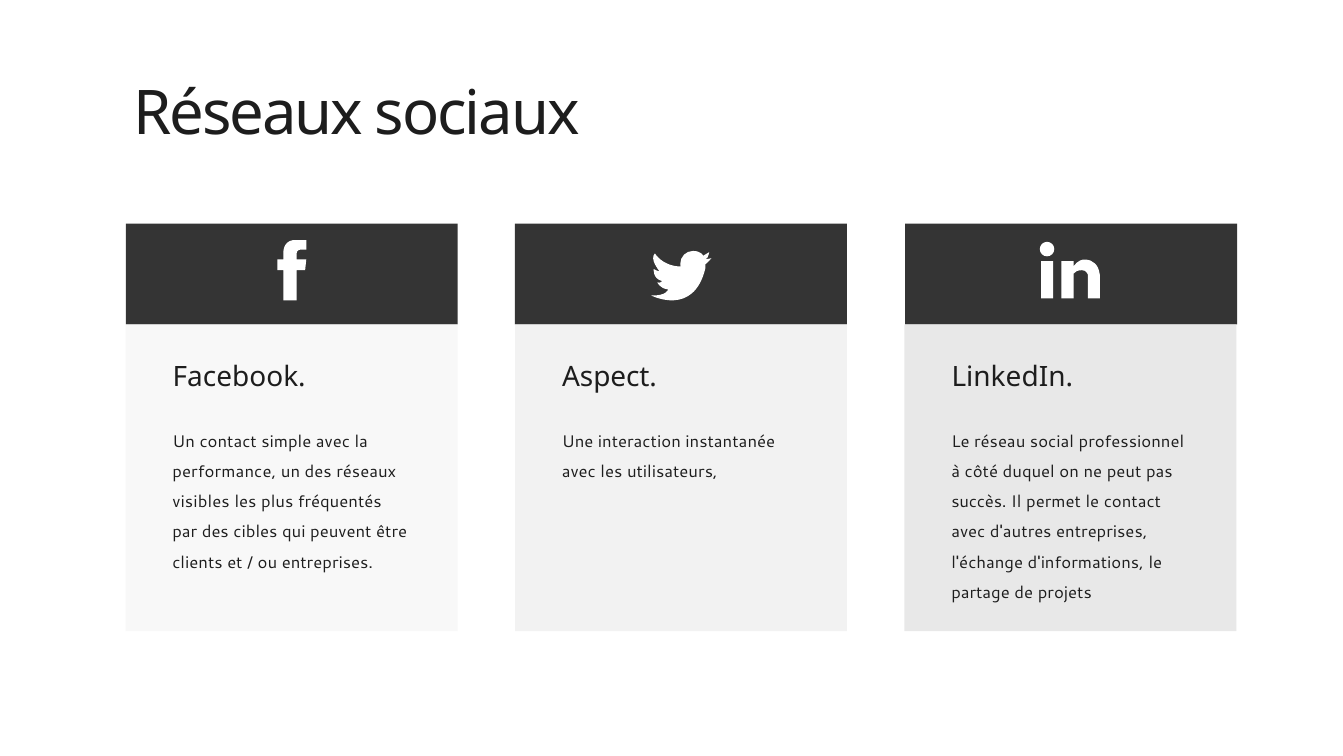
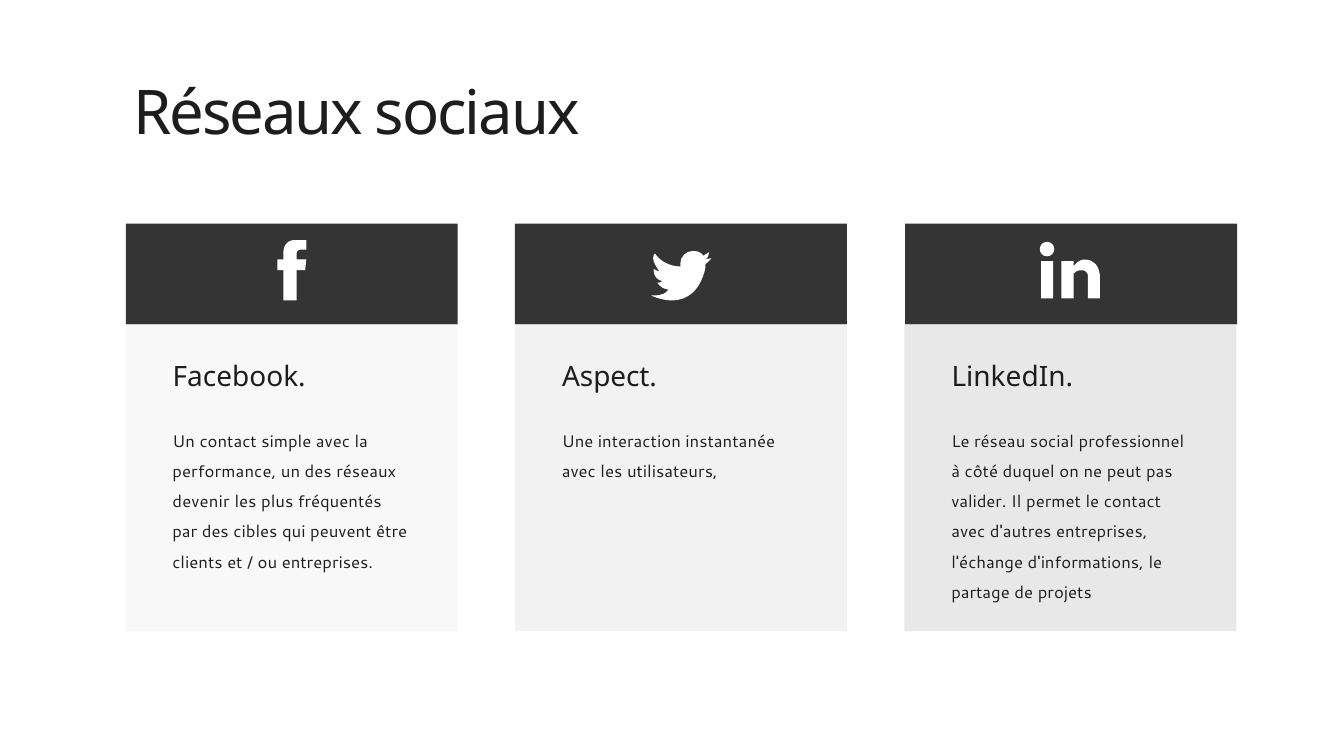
visibles: visibles -> devenir
succès: succès -> valider
